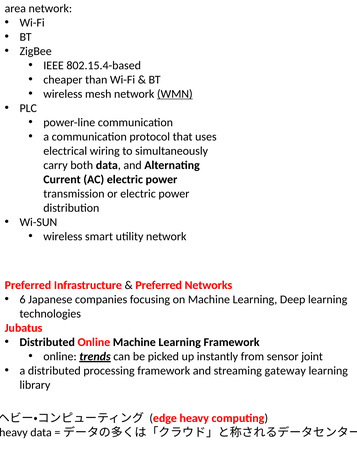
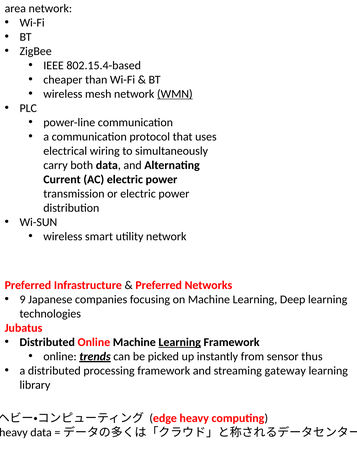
6: 6 -> 9
Learning at (180, 343) underline: none -> present
joint: joint -> thus
